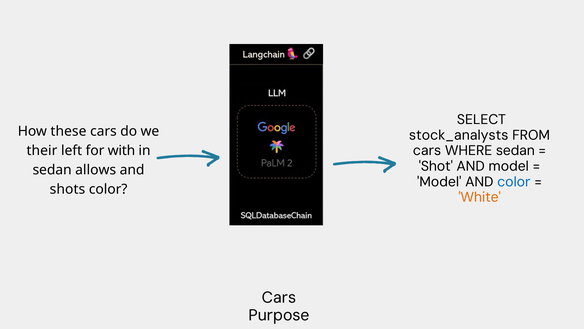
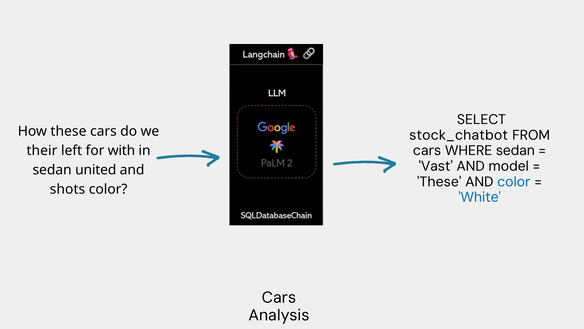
stock_analysts: stock_analysts -> stock_chatbot
Shot: Shot -> Vast
allows: allows -> united
Model at (439, 181): Model -> These
White colour: orange -> blue
Purpose: Purpose -> Analysis
